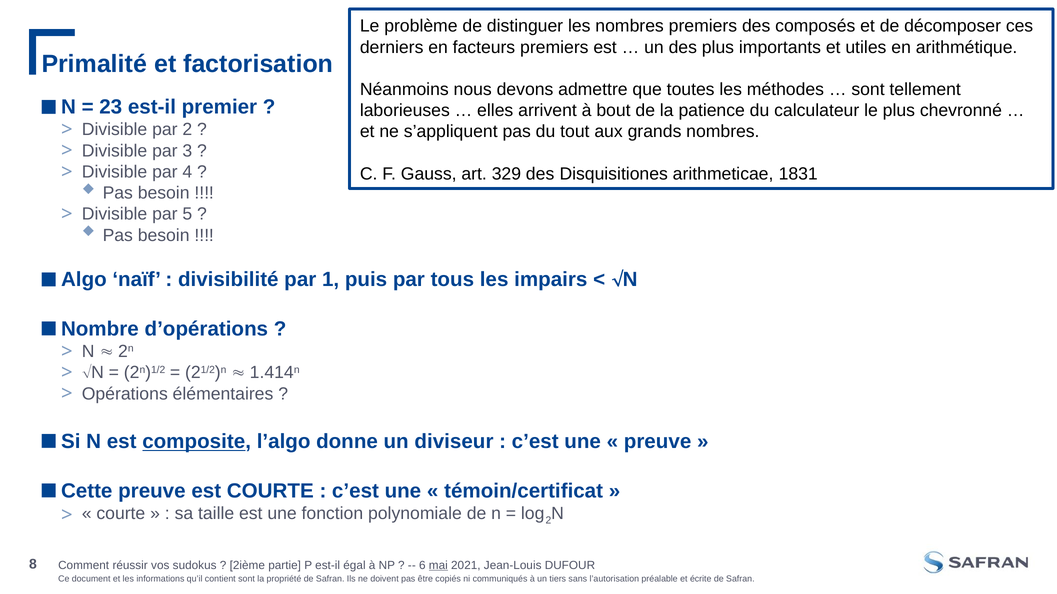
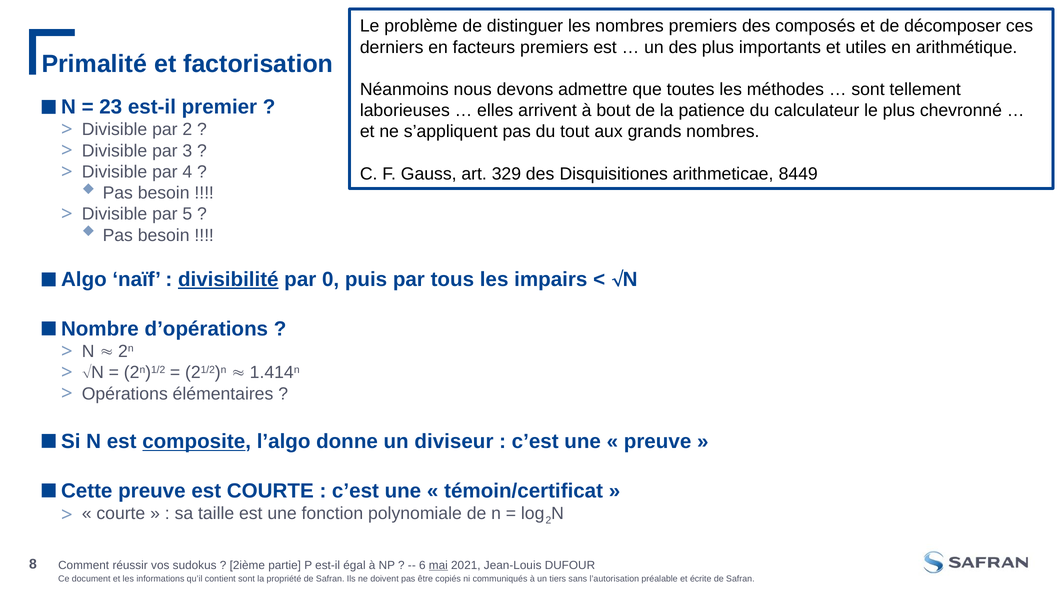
1831: 1831 -> 8449
divisibilité underline: none -> present
1: 1 -> 0
